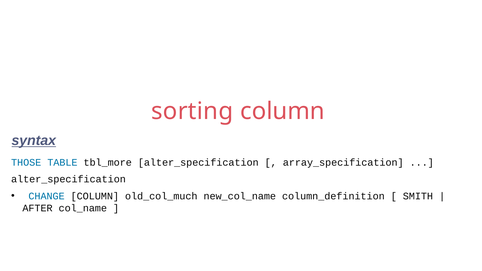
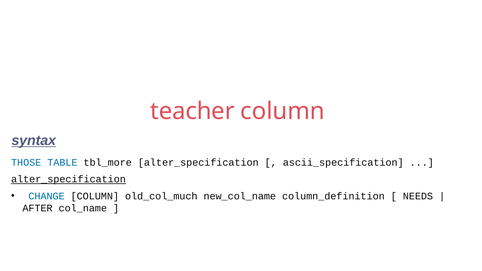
sorting: sorting -> teacher
array_specification: array_specification -> ascii_specification
alter_specification at (68, 179) underline: none -> present
SMITH: SMITH -> NEEDS
